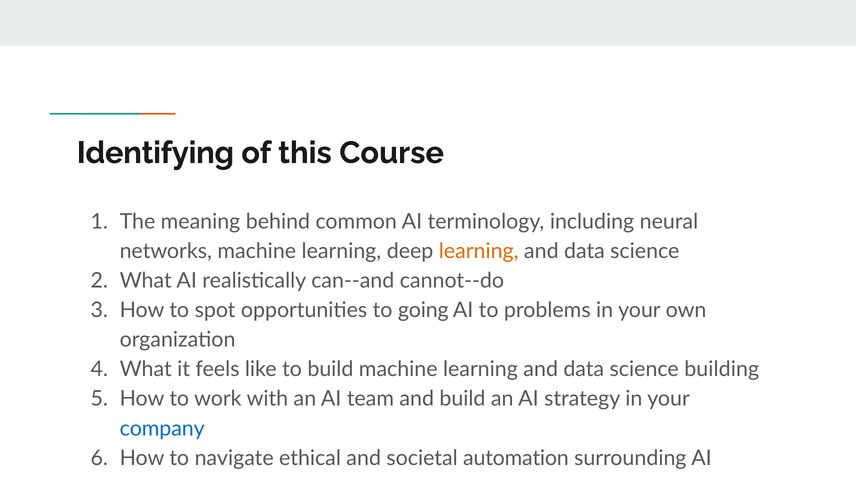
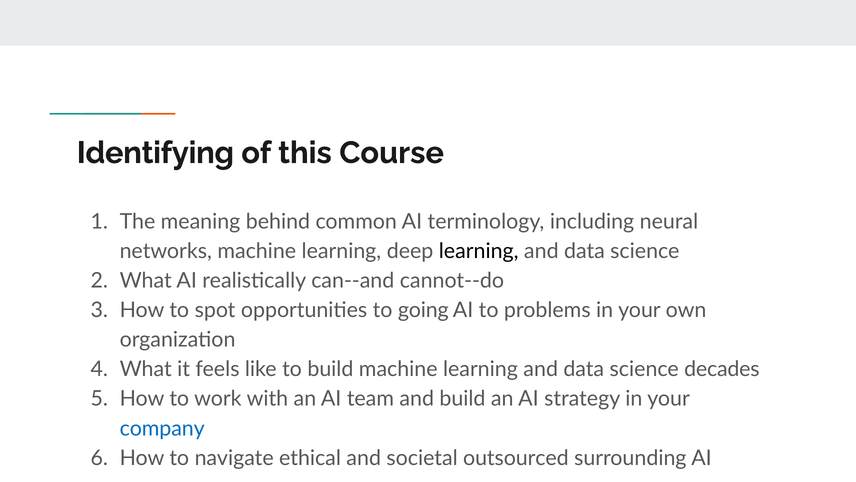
learning at (479, 251) colour: orange -> black
building: building -> decades
automation: automation -> outsourced
